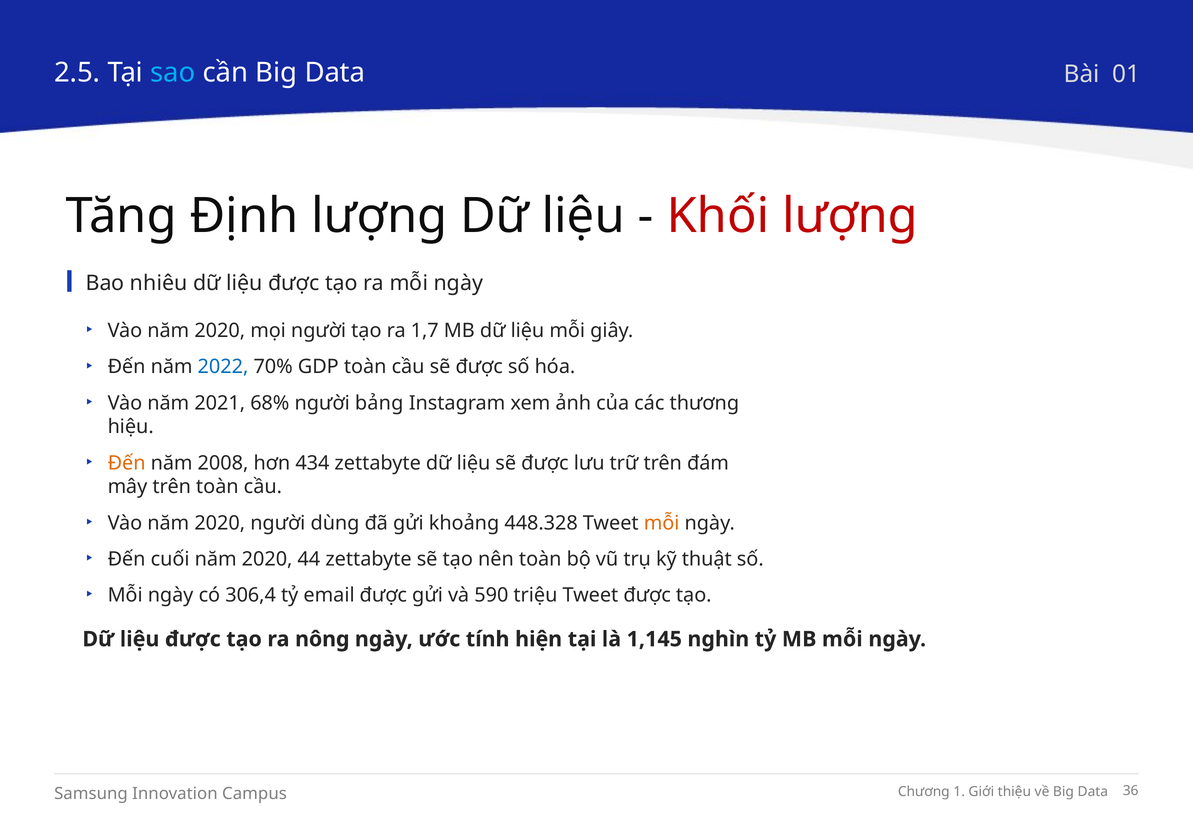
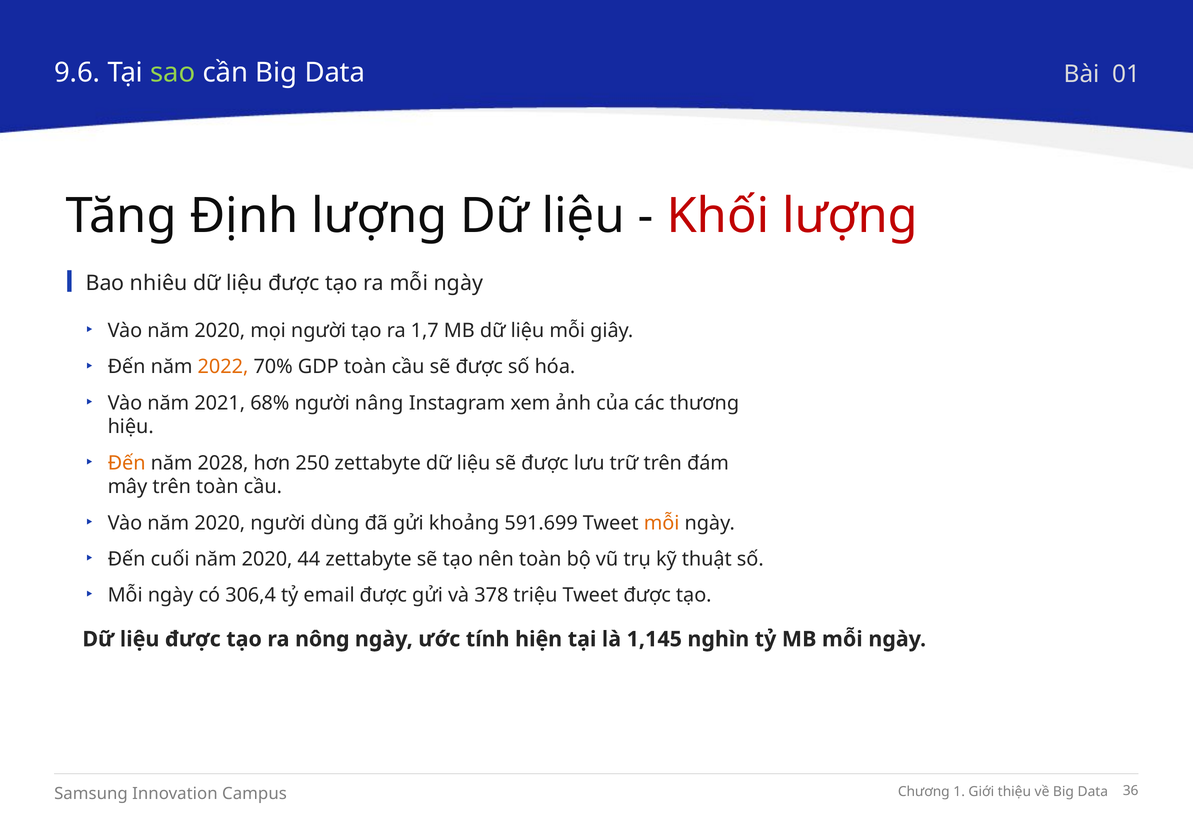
2.5: 2.5 -> 9.6
sao colour: light blue -> light green
2022 colour: blue -> orange
bảng: bảng -> nâng
2008: 2008 -> 2028
434: 434 -> 250
448.328: 448.328 -> 591.699
590: 590 -> 378
